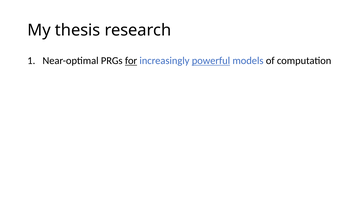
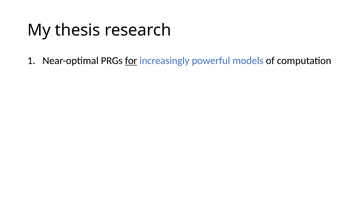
powerful underline: present -> none
